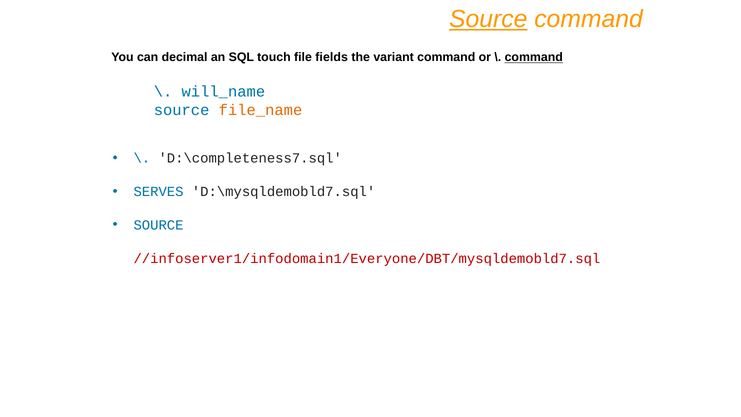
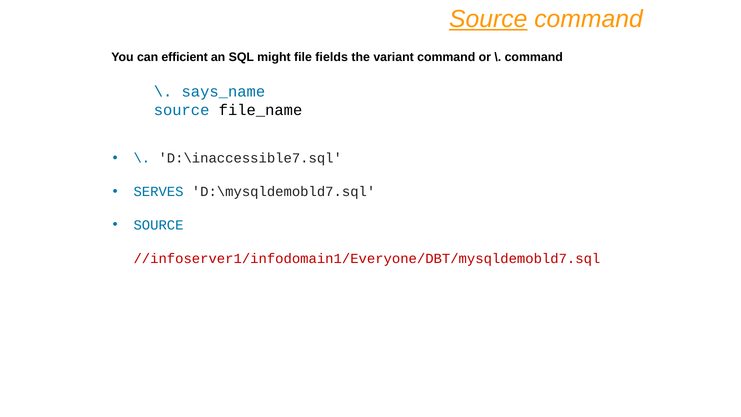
decimal: decimal -> efficient
touch: touch -> might
command at (534, 57) underline: present -> none
will_name: will_name -> says_name
file_name colour: orange -> black
D:\completeness7.sql: D:\completeness7.sql -> D:\inaccessible7.sql
